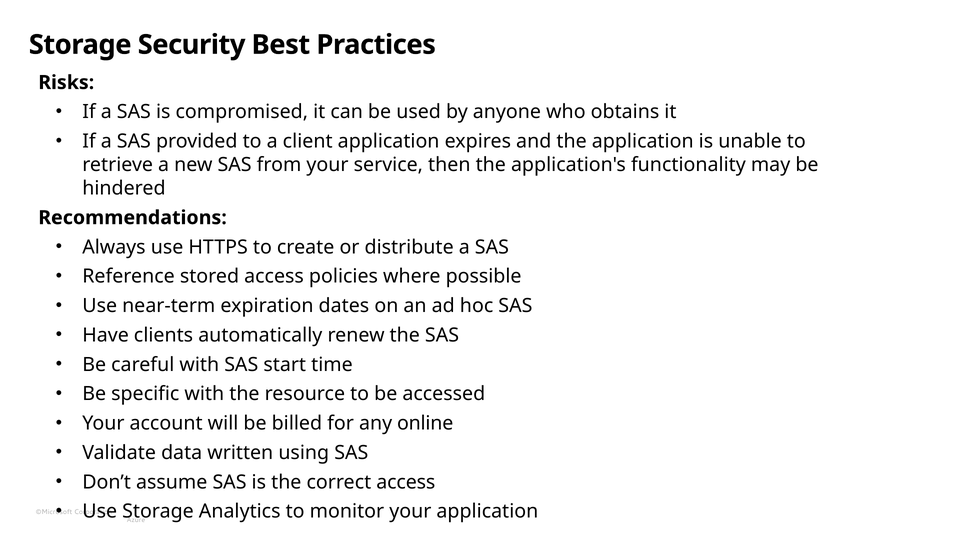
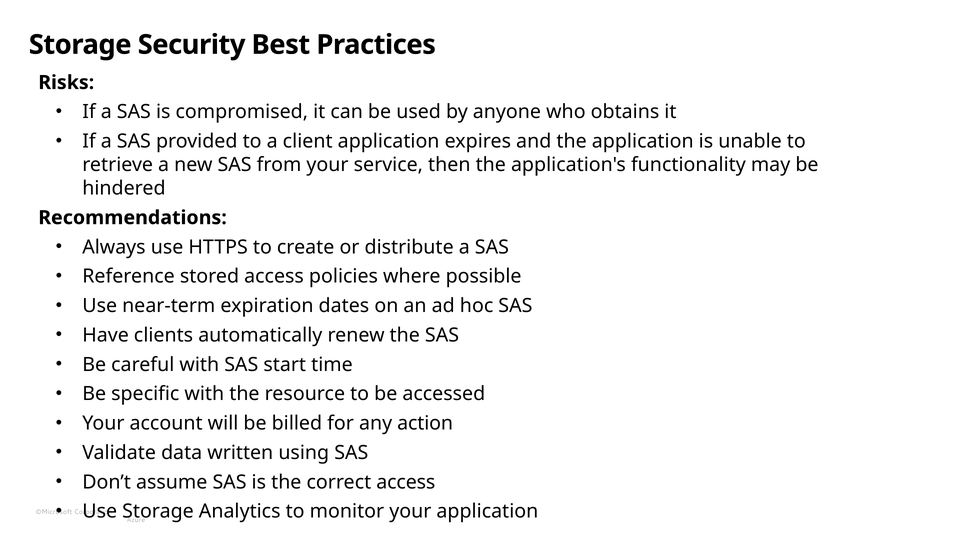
online: online -> action
